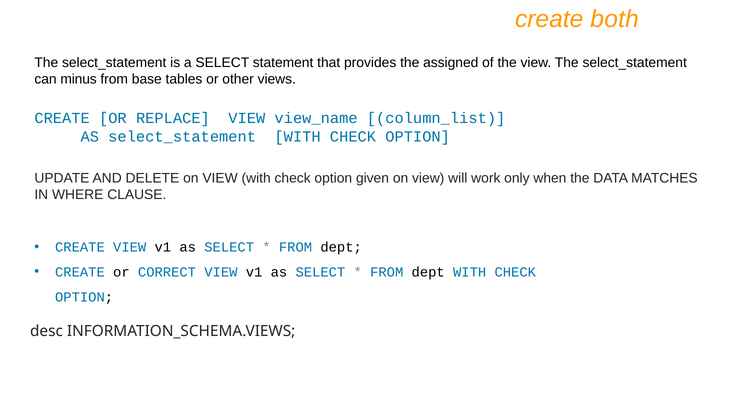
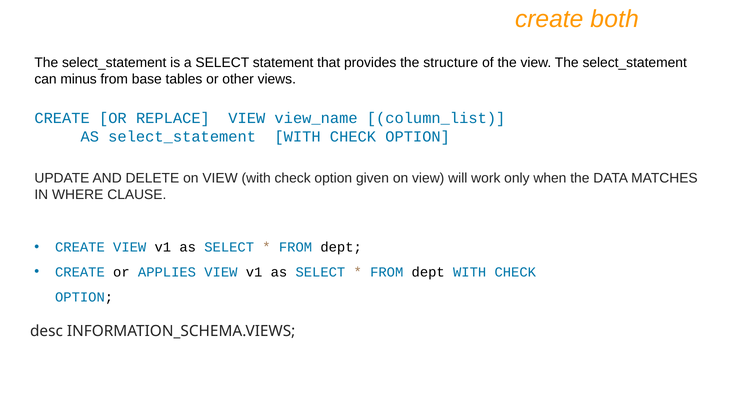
assigned: assigned -> structure
CORRECT: CORRECT -> APPLIES
